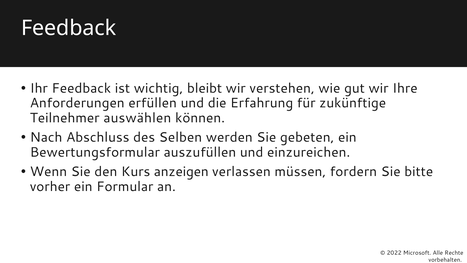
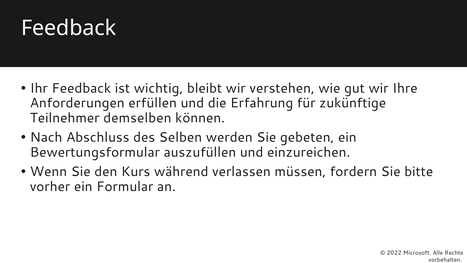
auswählen: auswählen -> demselben
anzeigen: anzeigen -> während
